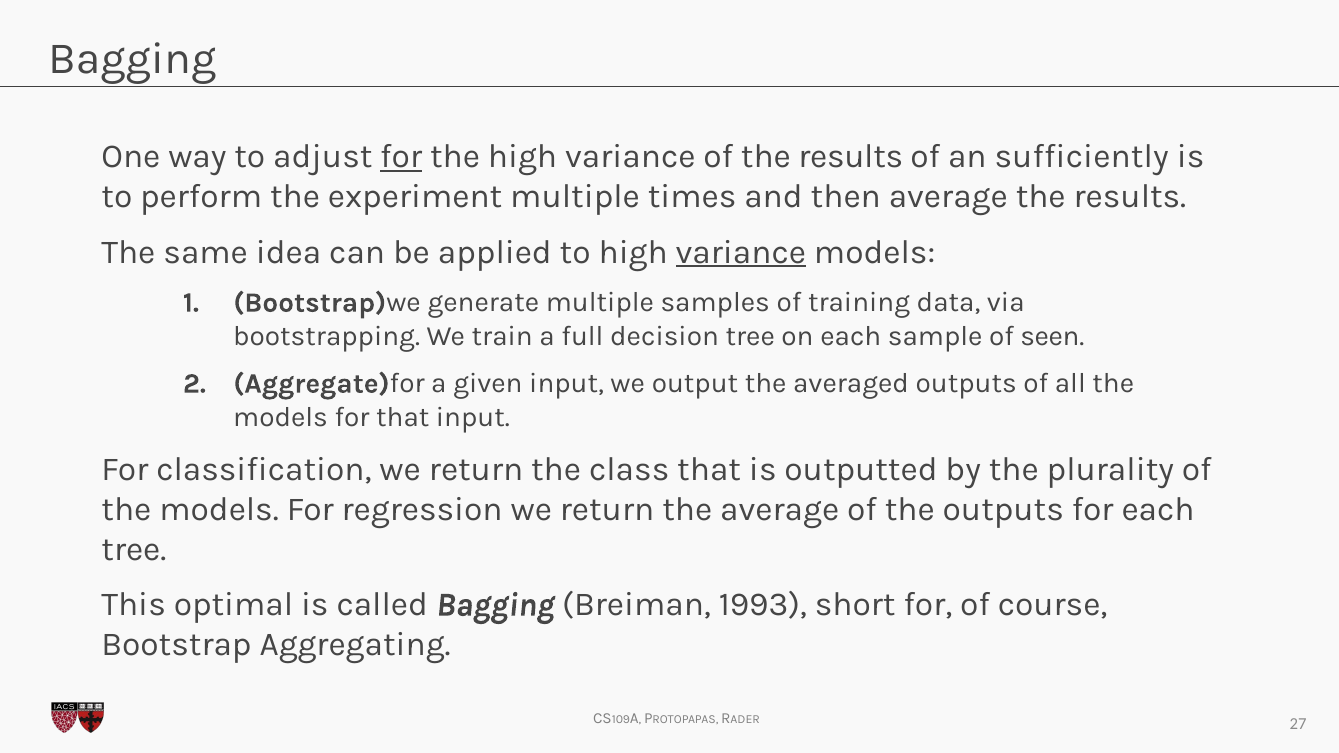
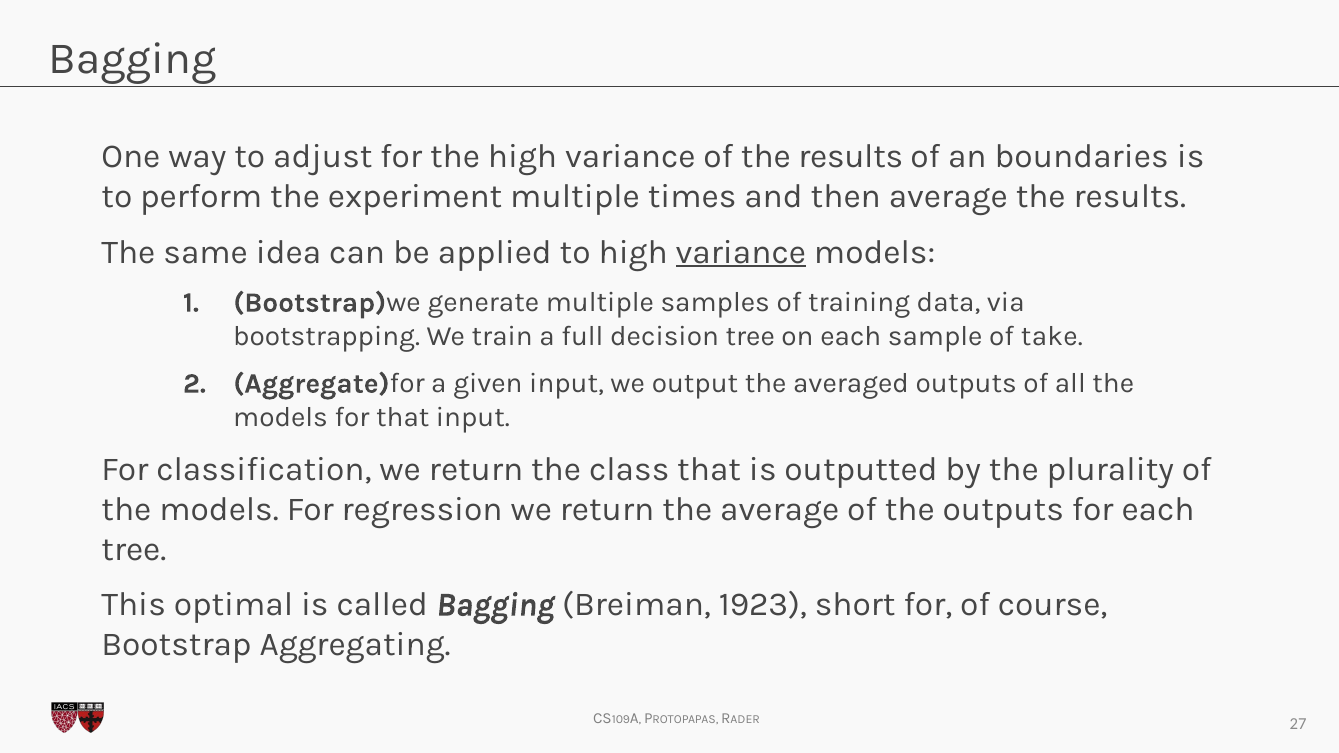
for at (401, 157) underline: present -> none
sufficiently: sufficiently -> boundaries
seen: seen -> take
1993: 1993 -> 1923
